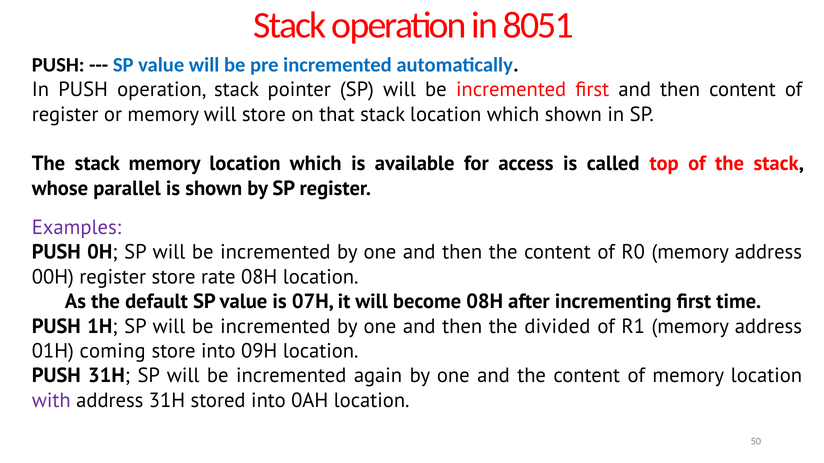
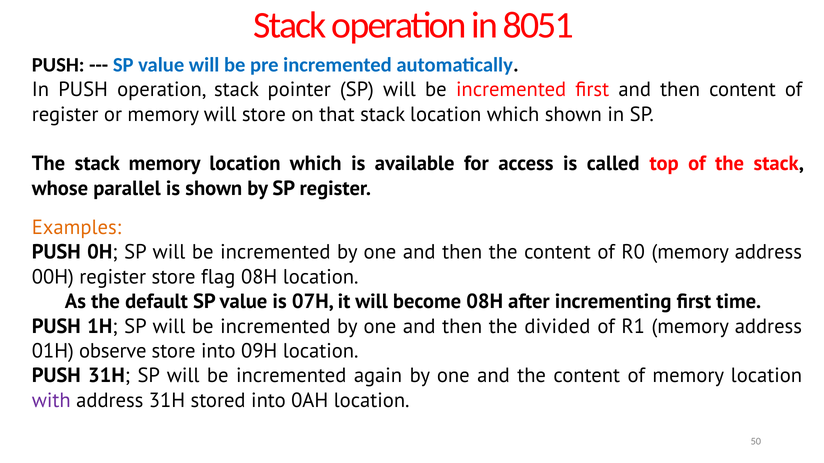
Examples colour: purple -> orange
rate: rate -> flag
coming: coming -> observe
